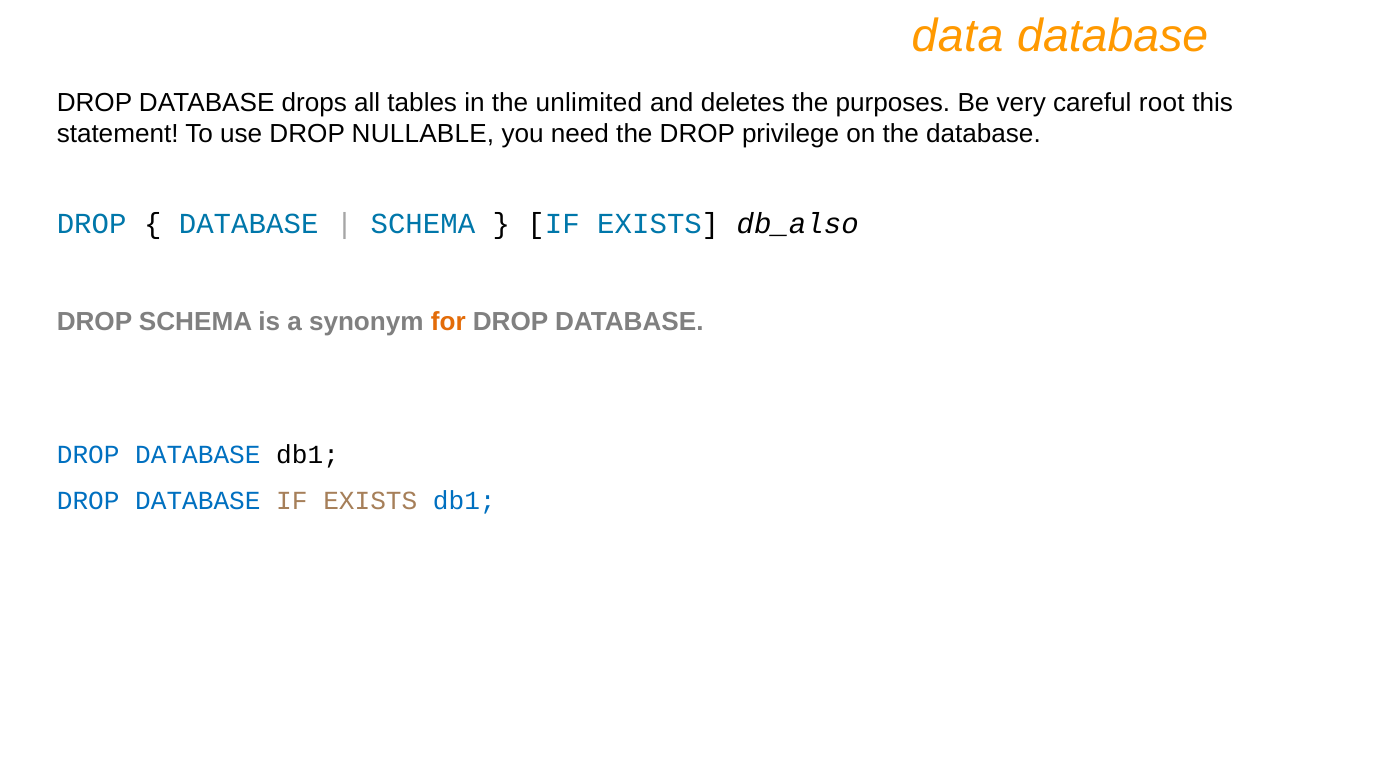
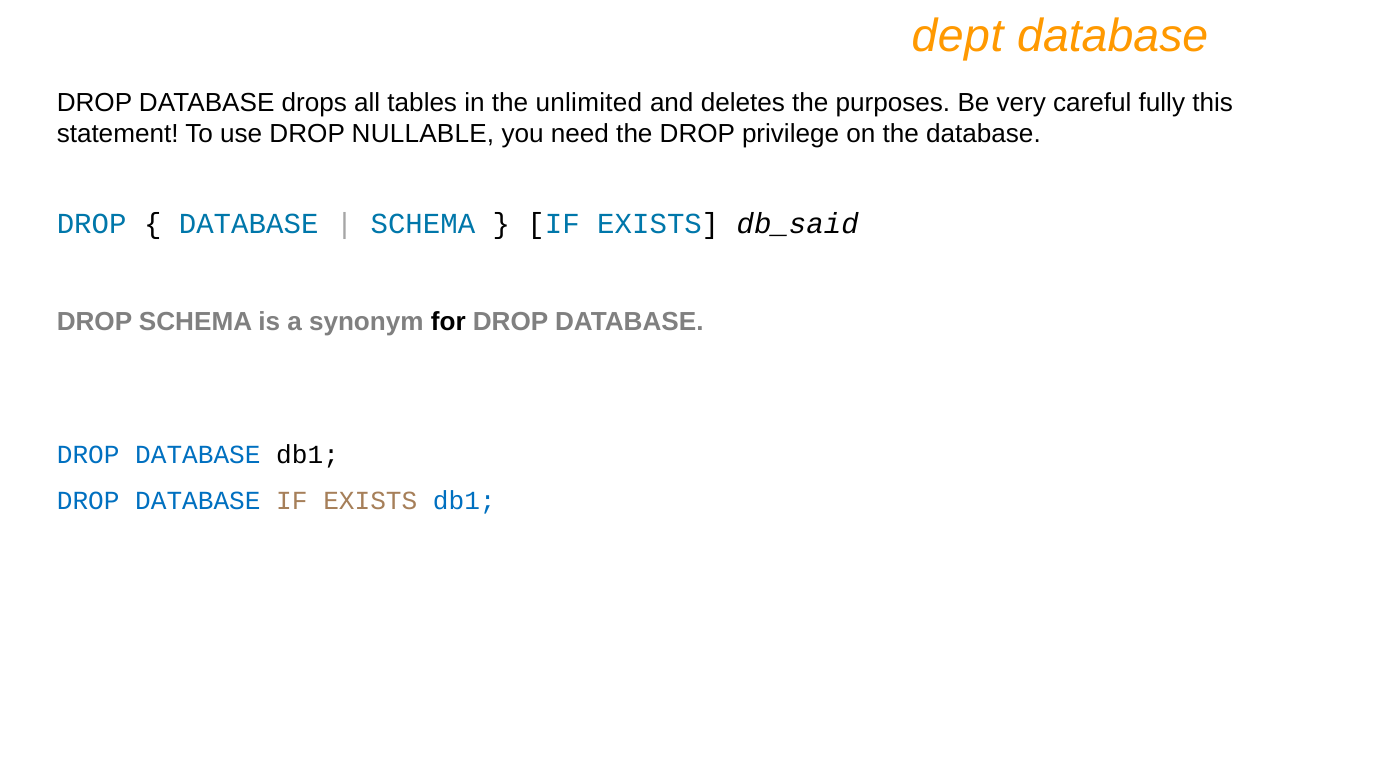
data: data -> dept
root: root -> fully
db_also: db_also -> db_said
for colour: orange -> black
